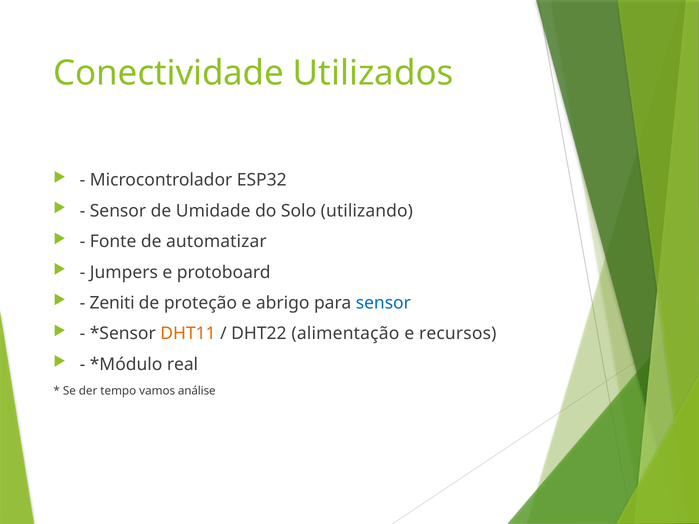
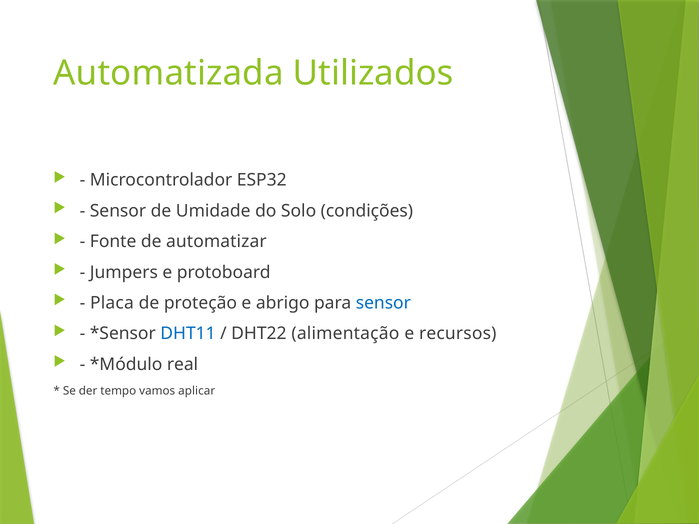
Conectividade: Conectividade -> Automatizada
utilizando: utilizando -> condições
Zeniti: Zeniti -> Placa
DHT11 colour: orange -> blue
análise: análise -> aplicar
